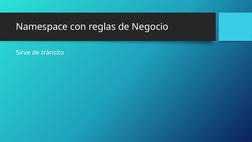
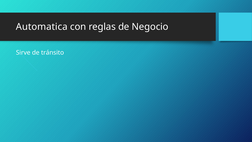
Namespace: Namespace -> Automatica
